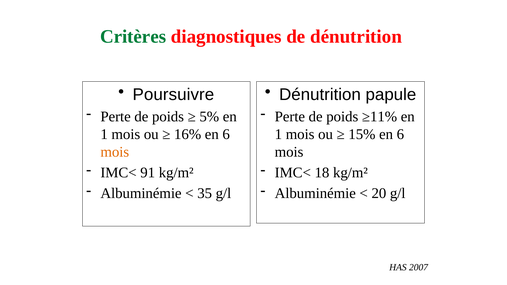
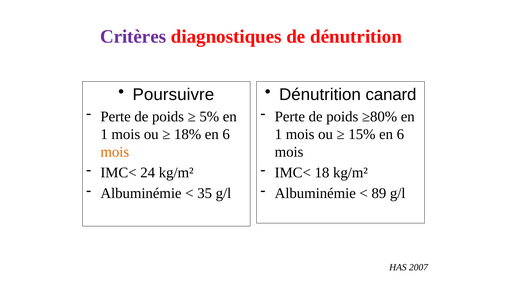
Critères colour: green -> purple
papule: papule -> canard
≥11%: ≥11% -> ≥80%
16%: 16% -> 18%
91: 91 -> 24
20: 20 -> 89
